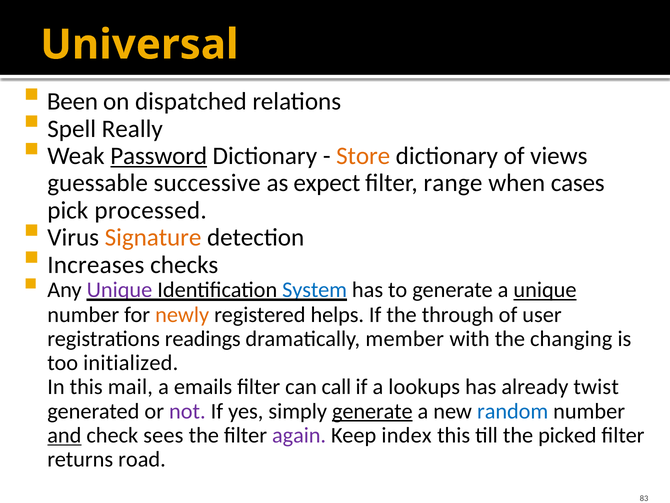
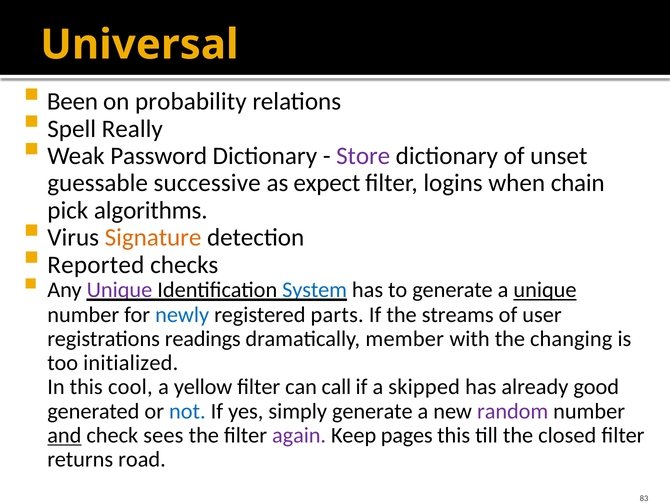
dispatched: dispatched -> probability
Password underline: present -> none
Store colour: orange -> purple
views: views -> unset
range: range -> logins
cases: cases -> chain
processed: processed -> algorithms
Increases: Increases -> Reported
newly colour: orange -> blue
helps: helps -> parts
through: through -> streams
mail: mail -> cool
emails: emails -> yellow
lookups: lookups -> skipped
twist: twist -> good
not colour: purple -> blue
generate at (372, 411) underline: present -> none
random colour: blue -> purple
index: index -> pages
picked: picked -> closed
